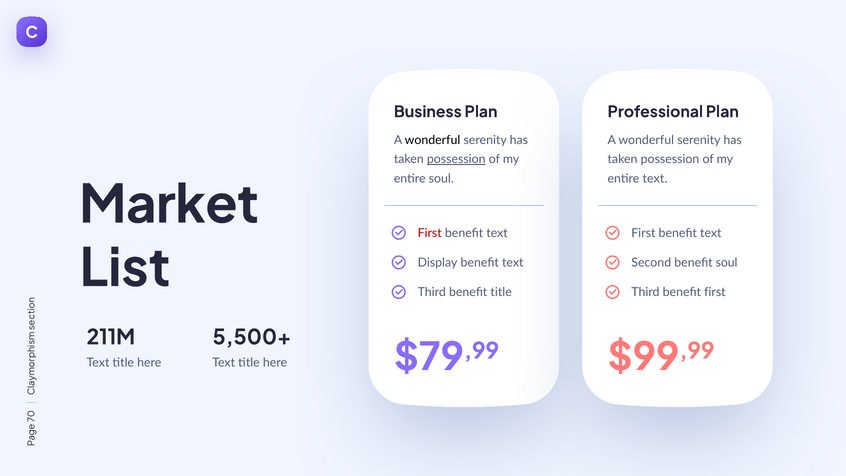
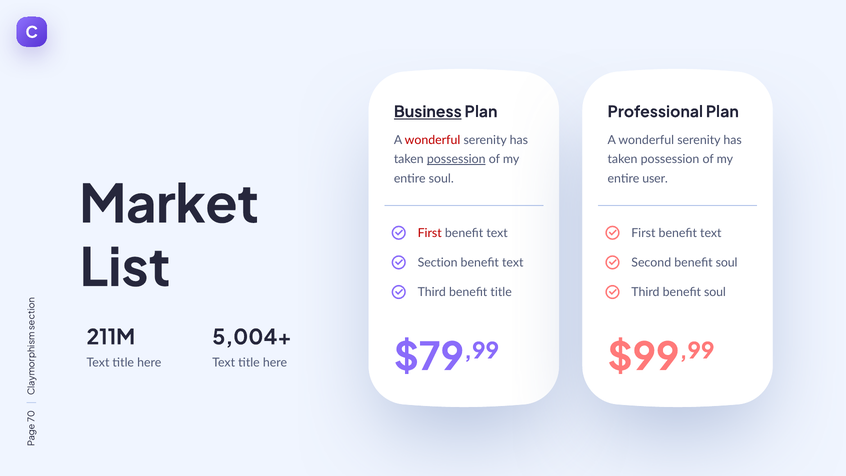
Business underline: none -> present
wonderful at (433, 140) colour: black -> red
entire text: text -> user
Display: Display -> Section
Third benefit first: first -> soul
5,500+: 5,500+ -> 5,004+
